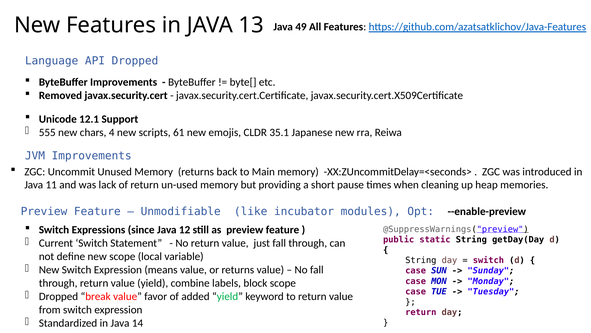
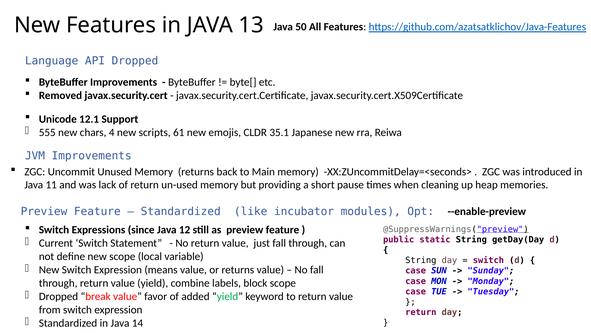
49: 49 -> 50
Unmodifiable at (181, 211): Unmodifiable -> Standardized
